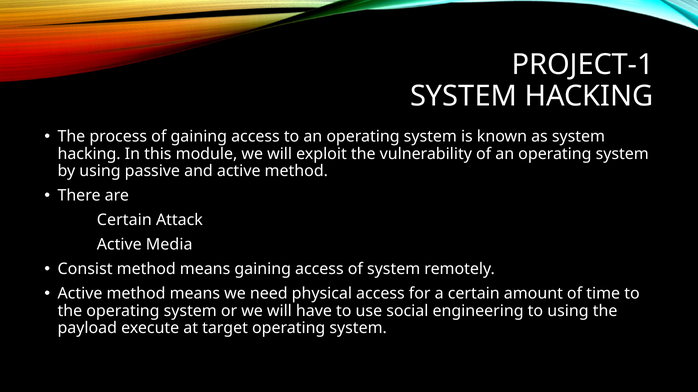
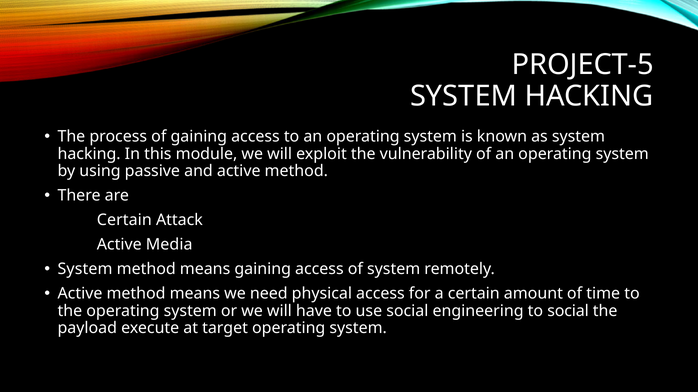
PROJECT-1: PROJECT-1 -> PROJECT-5
Consist at (85, 270): Consist -> System
to using: using -> social
